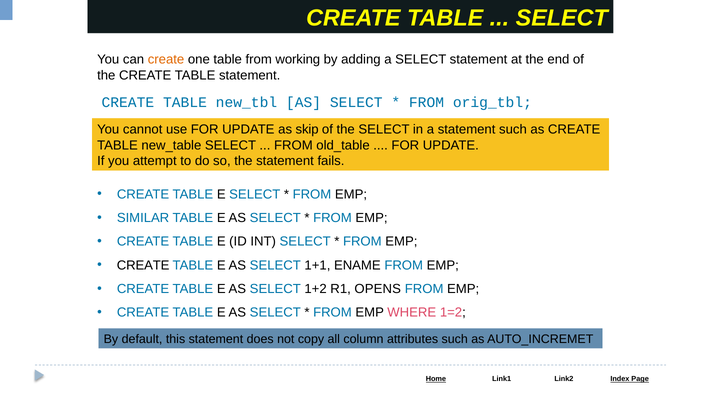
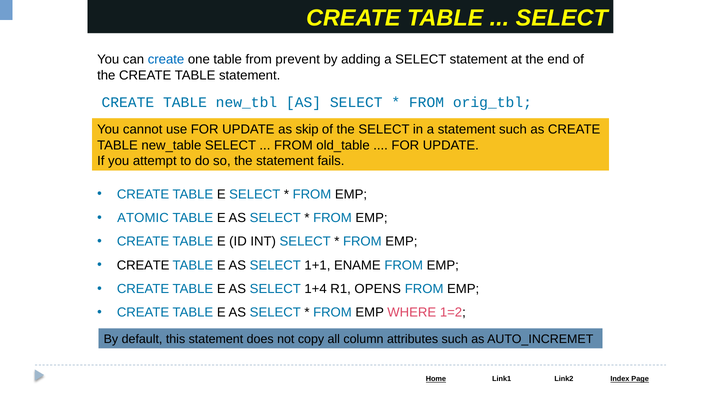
create at (166, 60) colour: orange -> blue
working: working -> prevent
SIMILAR: SIMILAR -> ATOMIC
1+2: 1+2 -> 1+4
